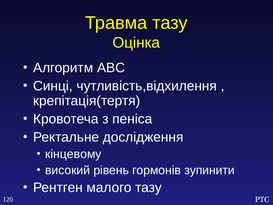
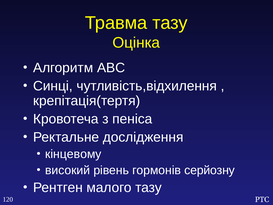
зупинити: зупинити -> серйозну
